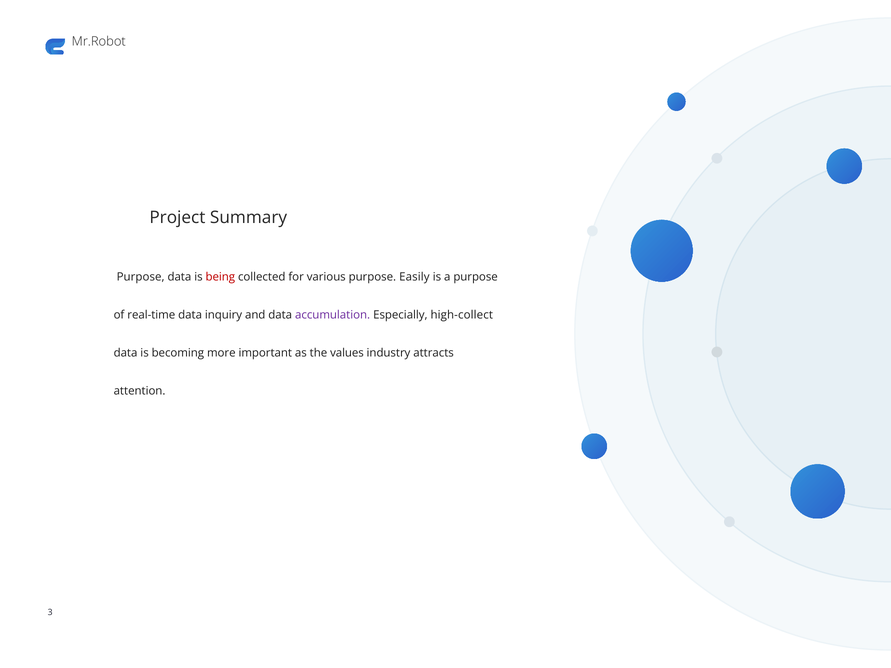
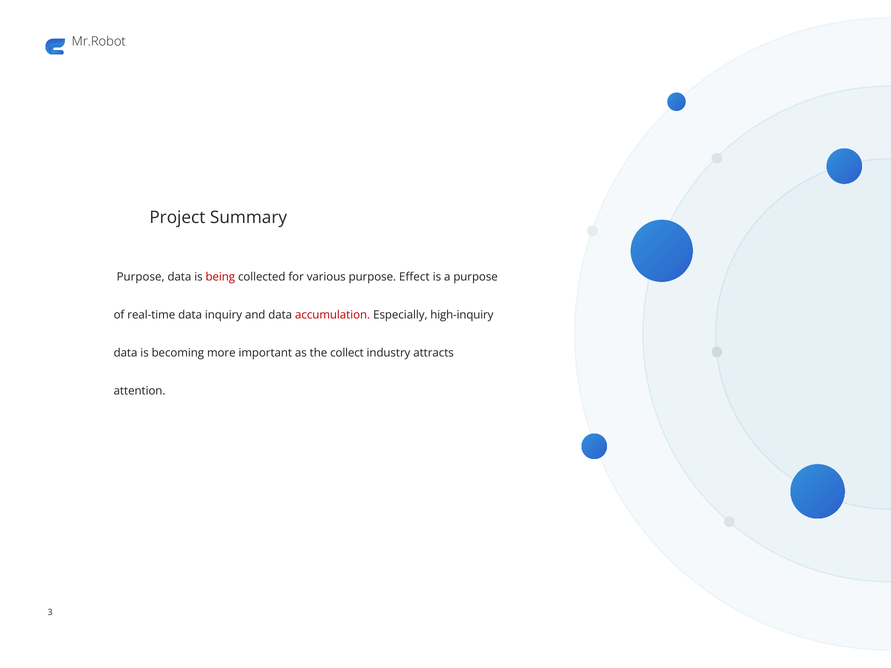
Easily: Easily -> Effect
accumulation colour: purple -> red
high-collect: high-collect -> high-inquiry
values: values -> collect
